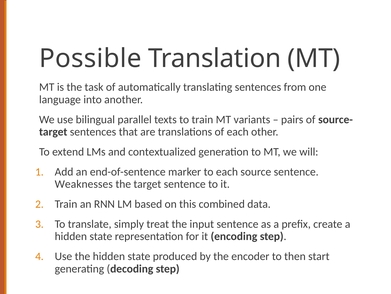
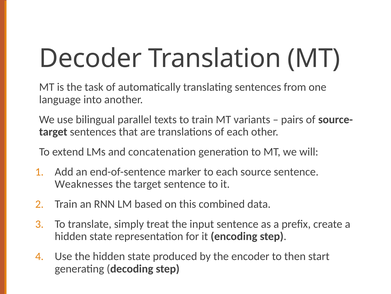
Possible: Possible -> Decoder
contextualized: contextualized -> concatenation
